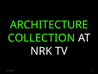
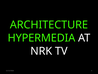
COLLECTION: COLLECTION -> HYPERMEDIA
